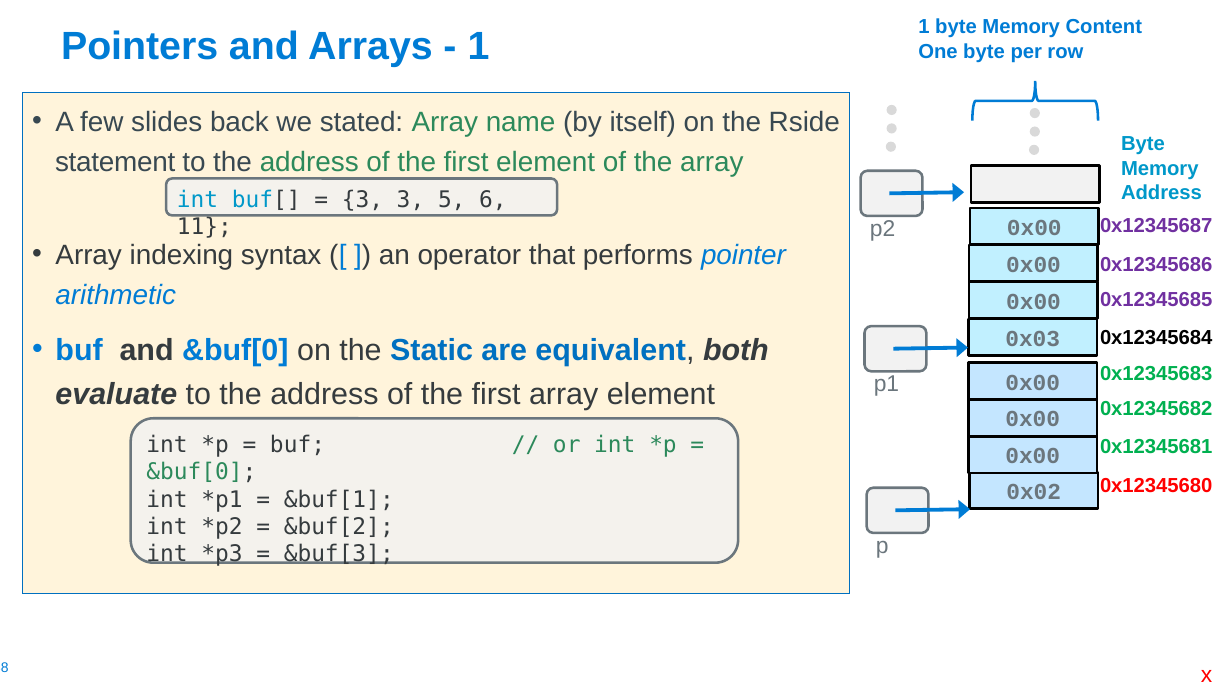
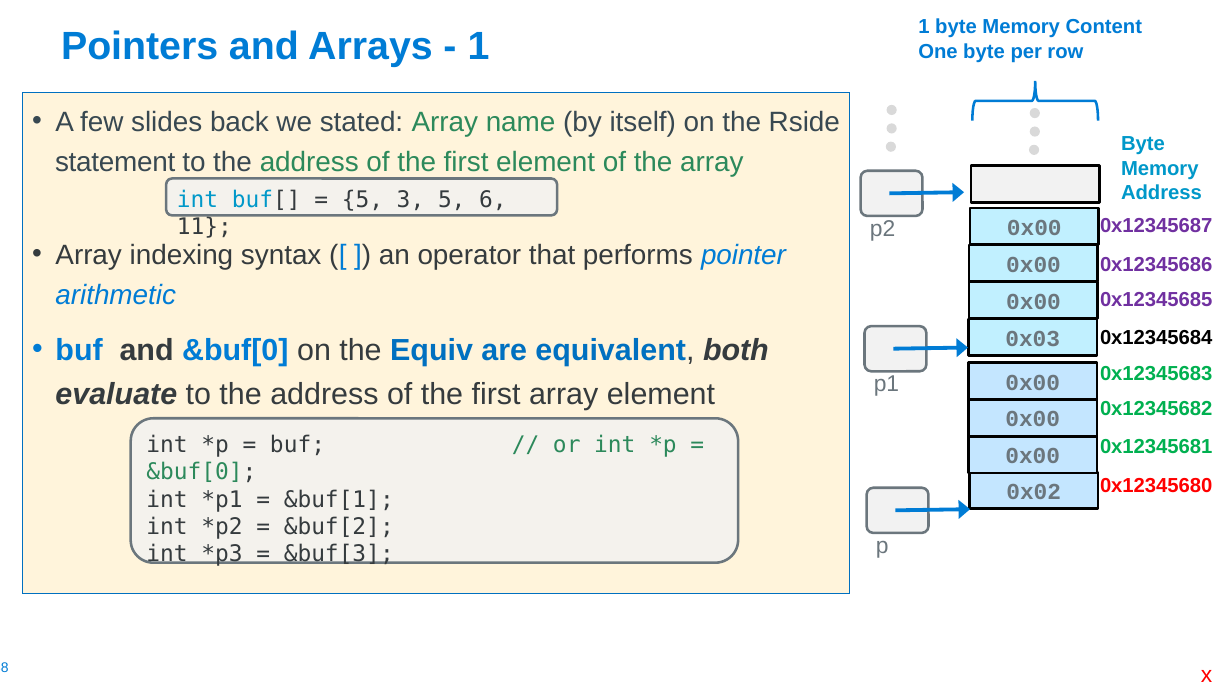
3 at (362, 200): 3 -> 5
Static: Static -> Equiv
